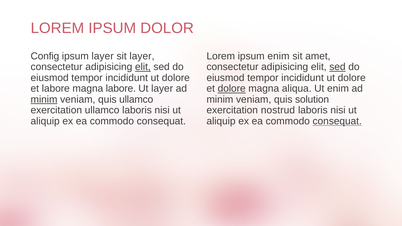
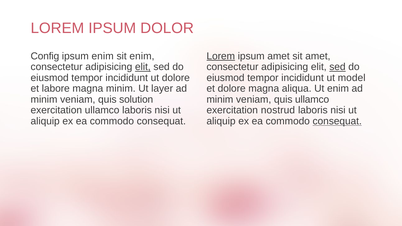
ipsum layer: layer -> enim
sit layer: layer -> enim
Lorem at (221, 56) underline: none -> present
ipsum enim: enim -> amet
dolore at (352, 78): dolore -> model
magna labore: labore -> minim
dolore at (232, 89) underline: present -> none
minim at (44, 100) underline: present -> none
quis ullamco: ullamco -> solution
quis solution: solution -> ullamco
